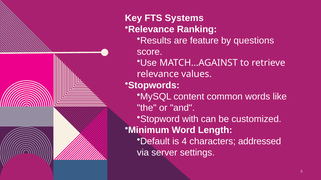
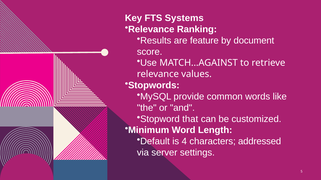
questions: questions -> document
content: content -> provide
with: with -> that
